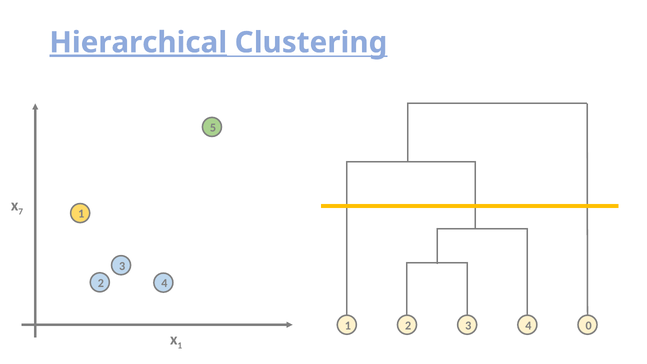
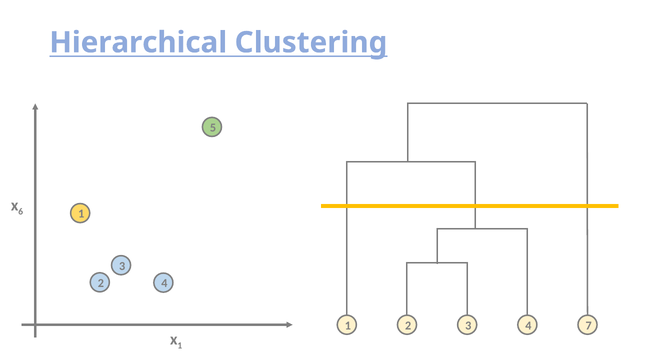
Hierarchical underline: present -> none
7: 7 -> 6
0: 0 -> 7
